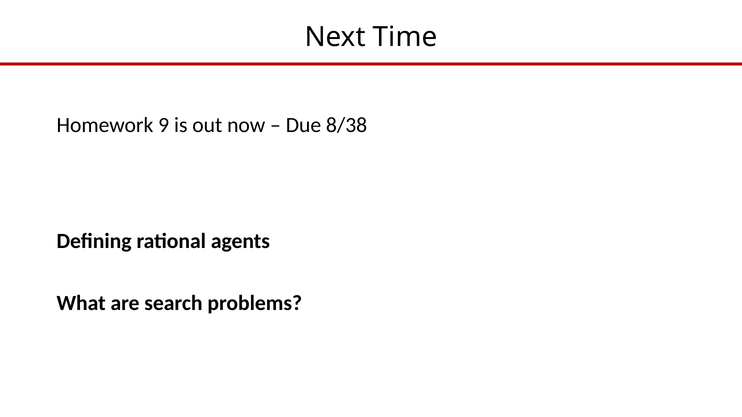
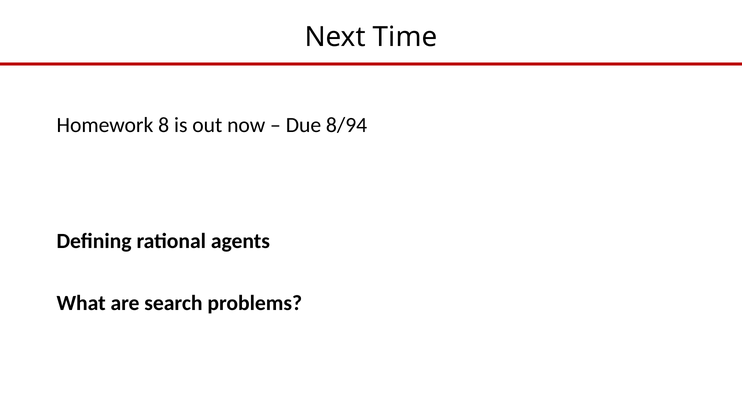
9: 9 -> 8
8/38: 8/38 -> 8/94
